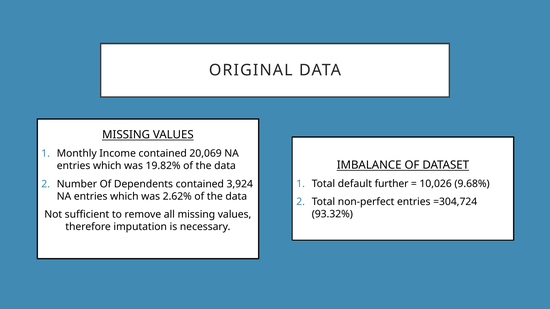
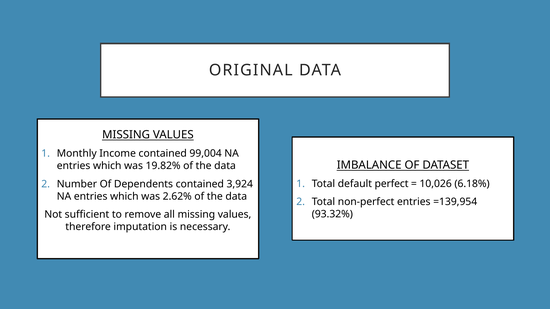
20,069: 20,069 -> 99,004
further: further -> perfect
9.68%: 9.68% -> 6.18%
=304,724: =304,724 -> =139,954
